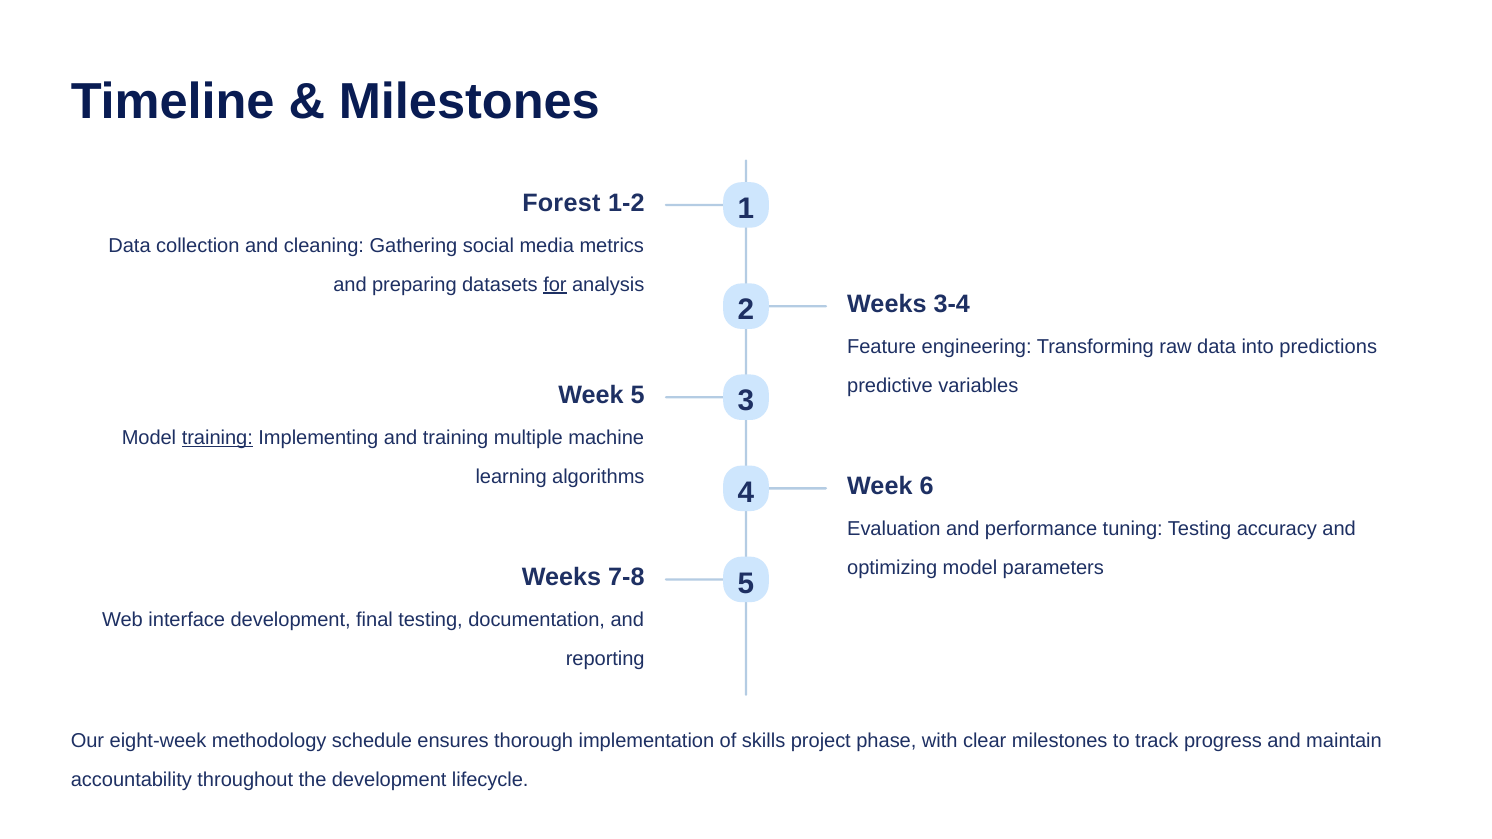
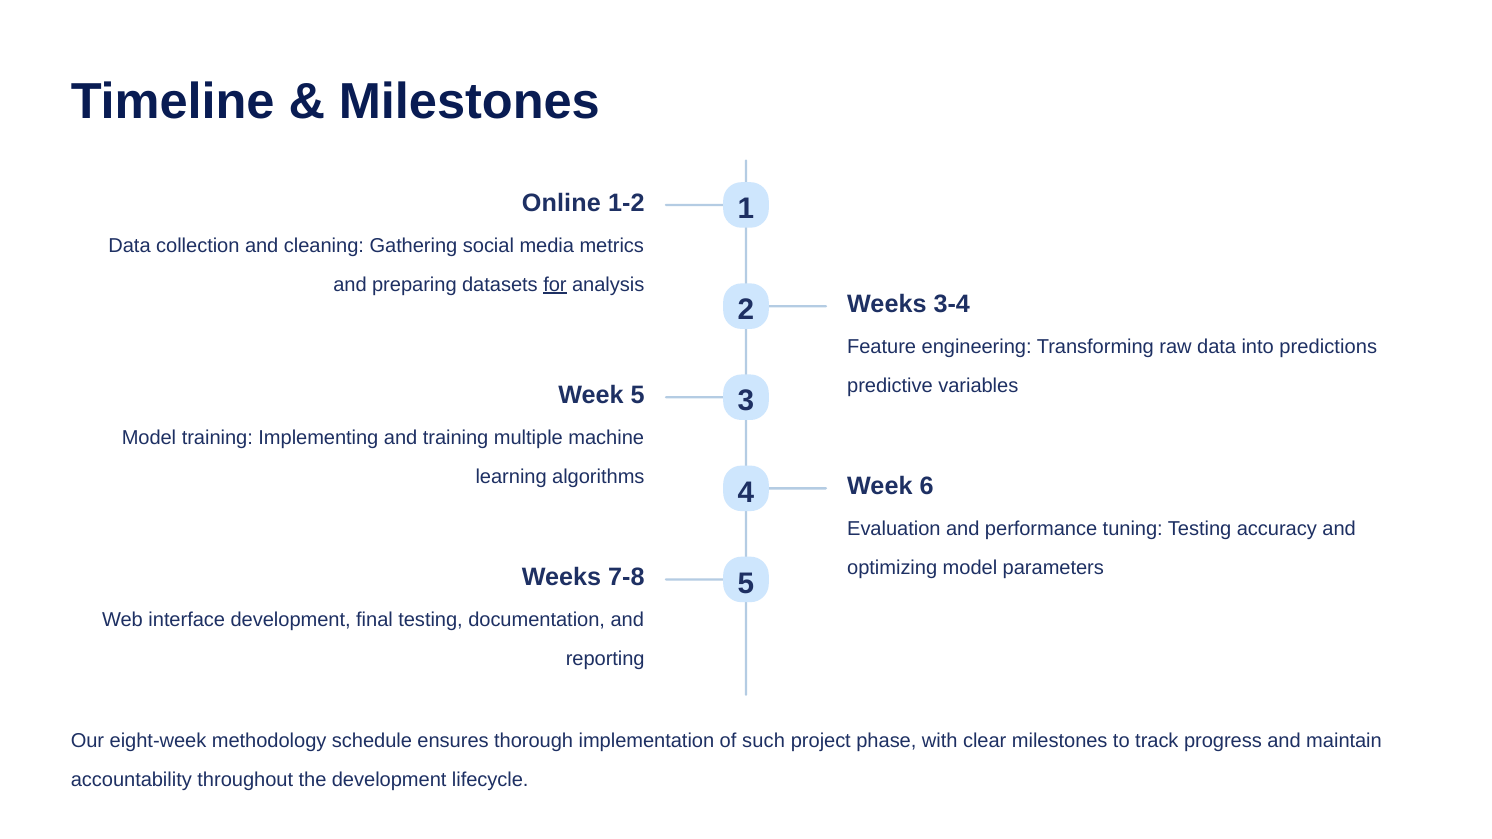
Forest: Forest -> Online
training at (217, 438) underline: present -> none
skills: skills -> such
